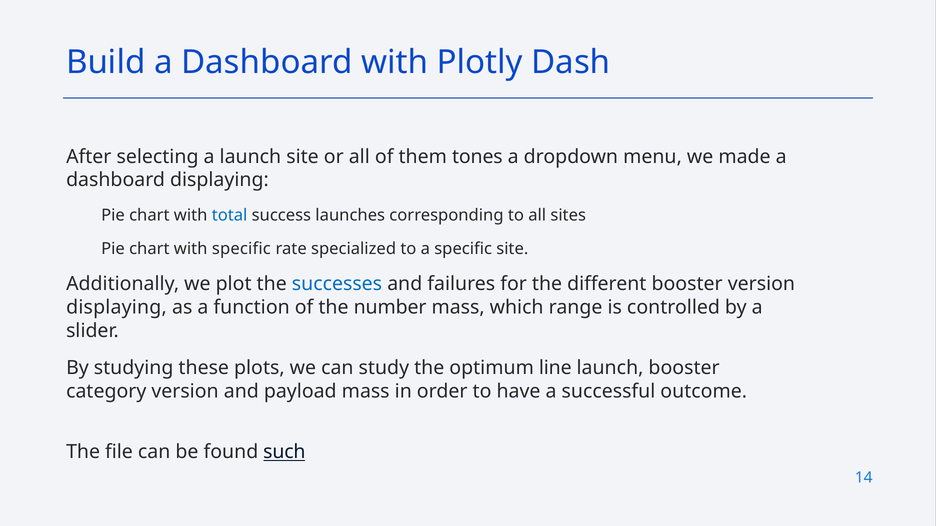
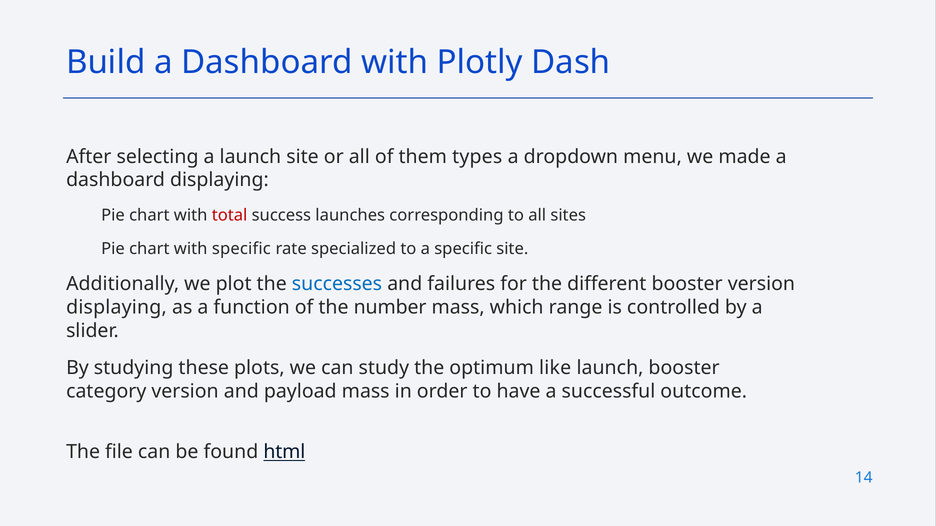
tones: tones -> types
total colour: blue -> red
line: line -> like
such: such -> html
